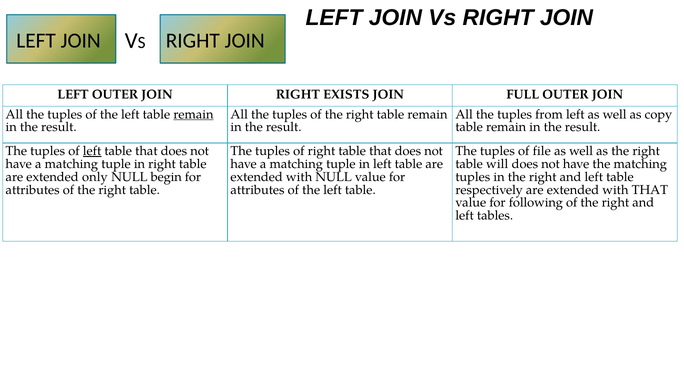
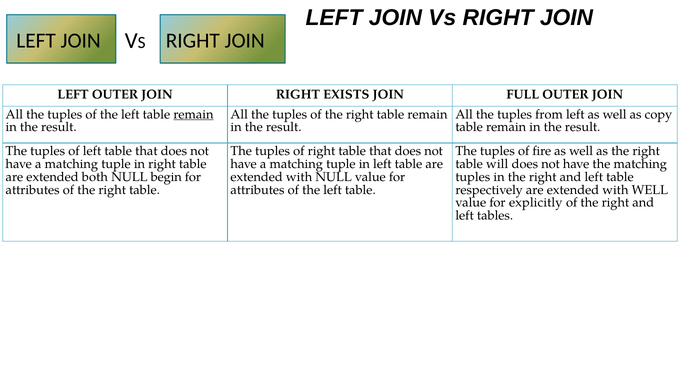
left at (92, 151) underline: present -> none
file: file -> fire
only: only -> both
with THAT: THAT -> WELL
following: following -> explicitly
